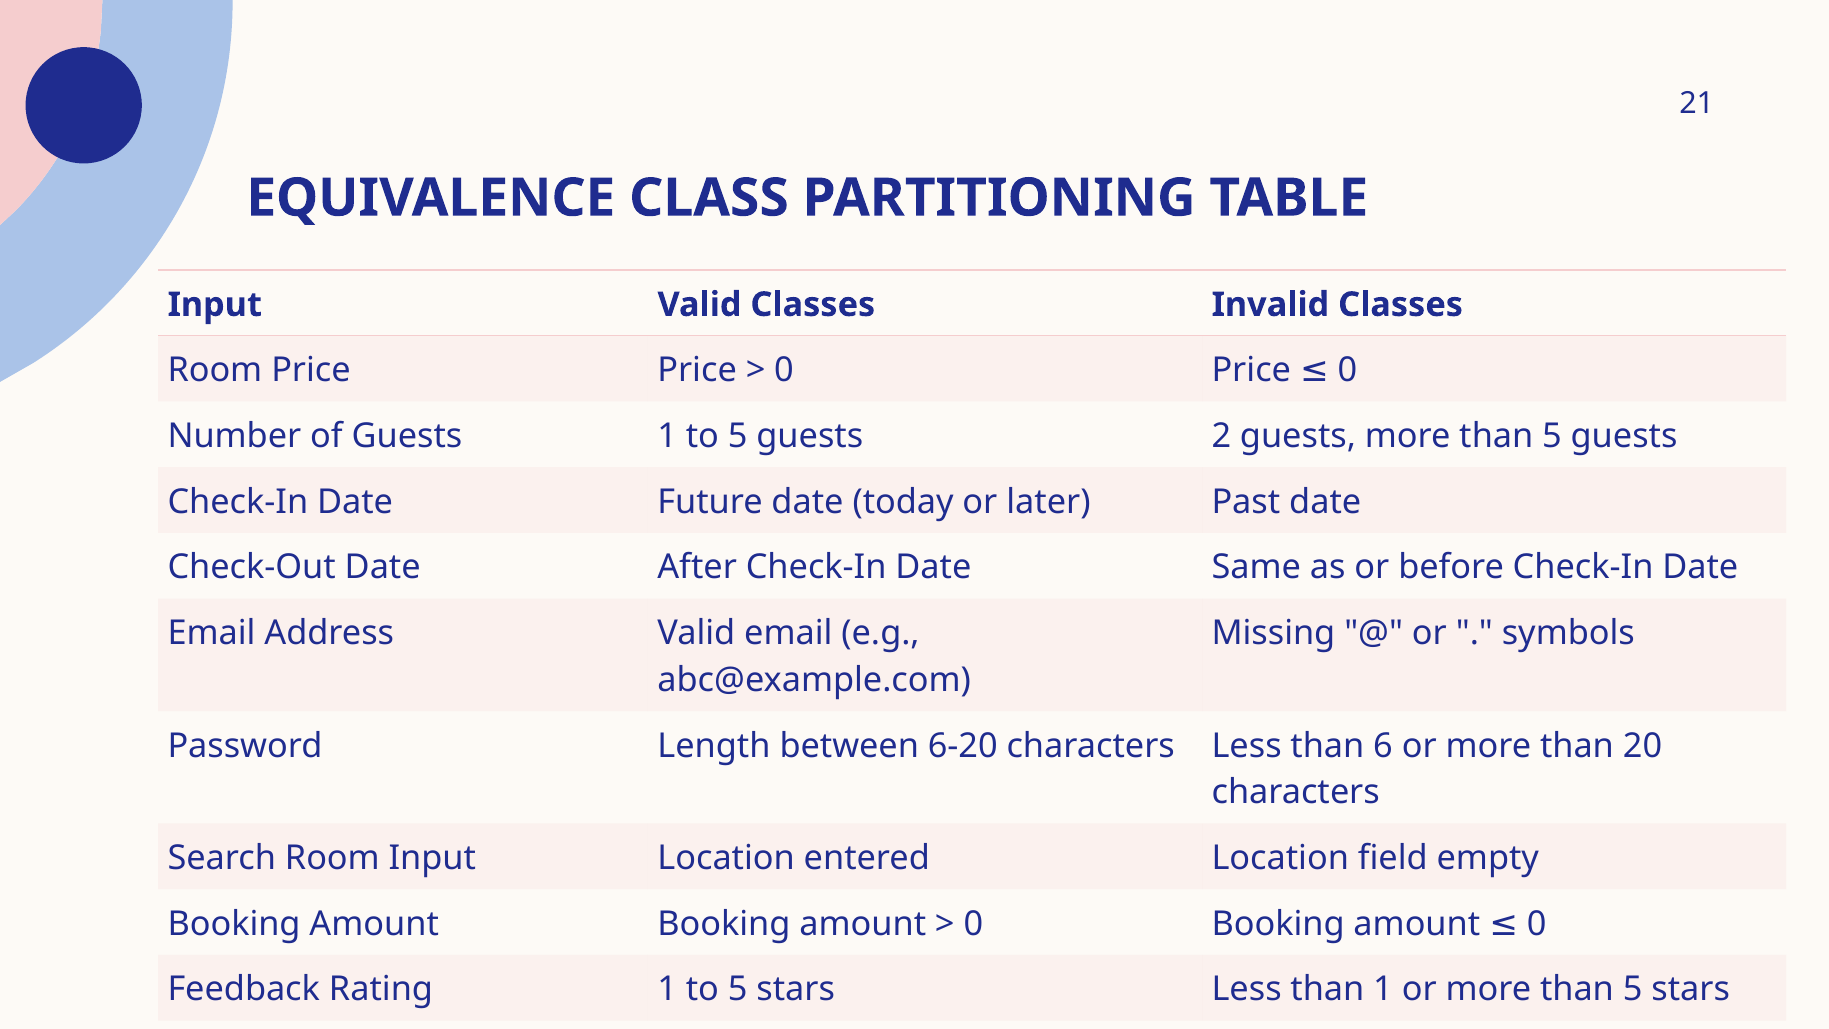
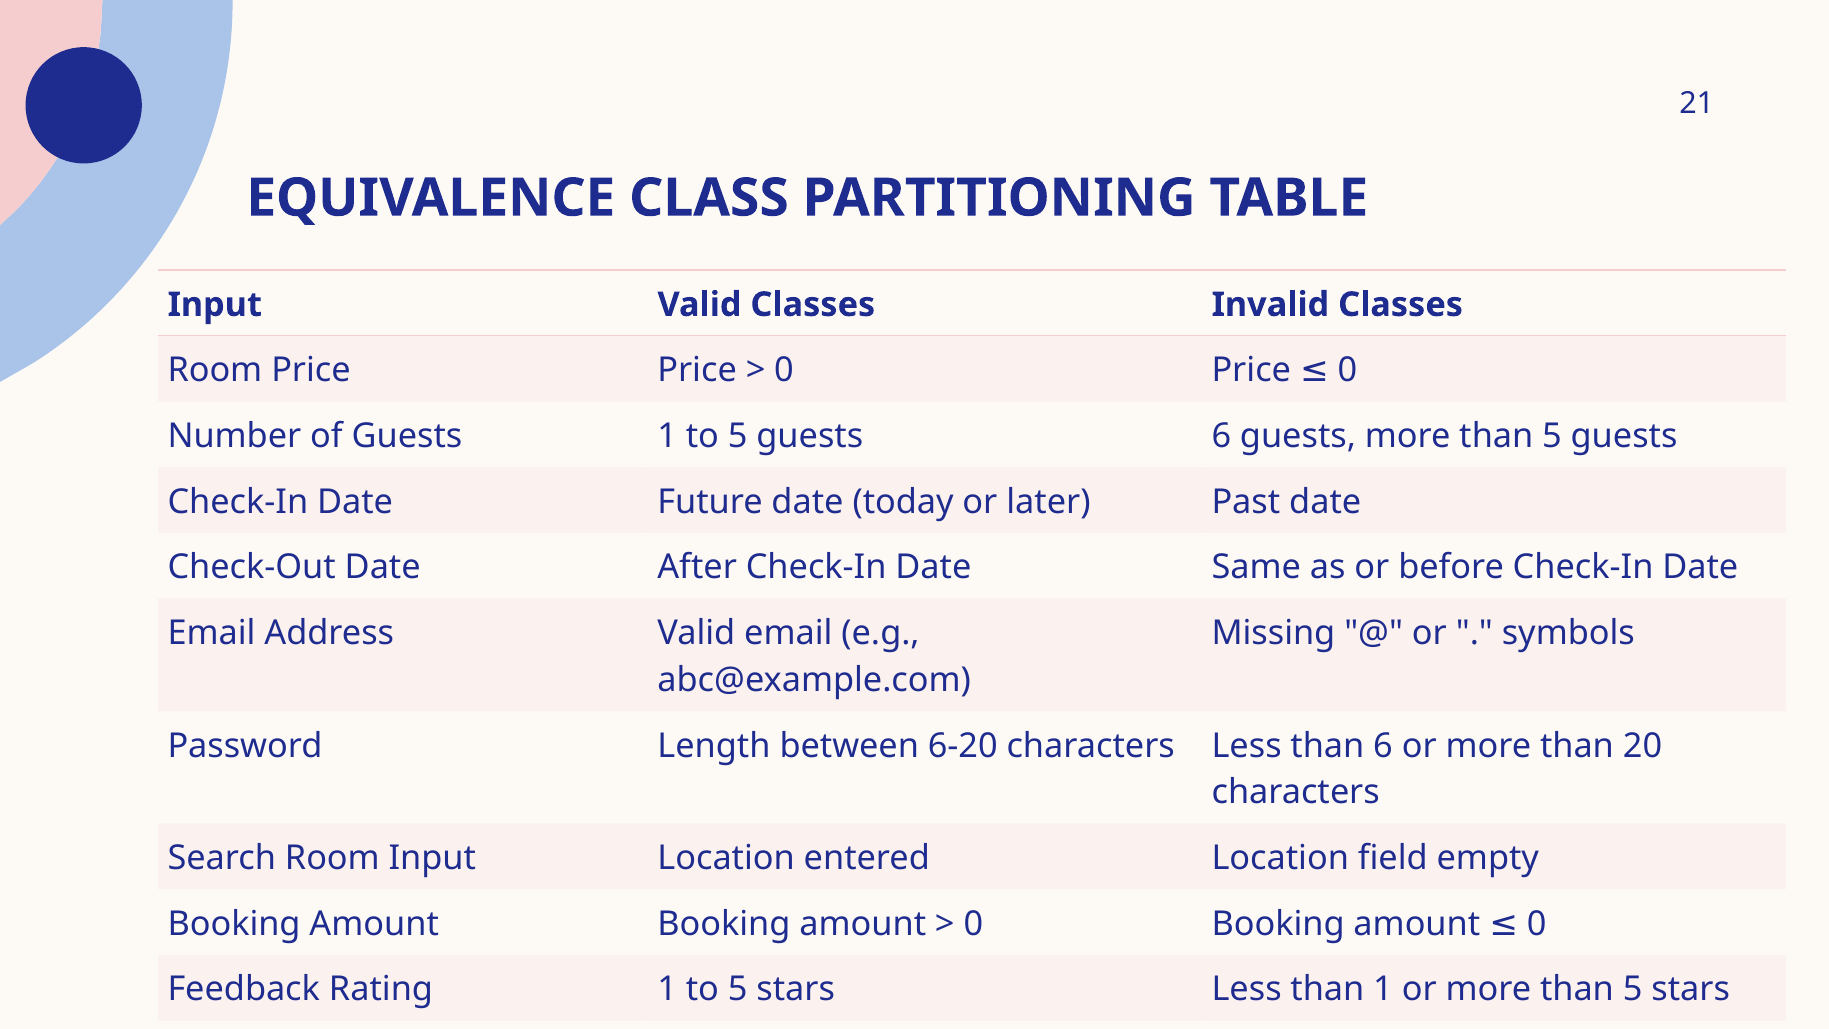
guests 2: 2 -> 6
